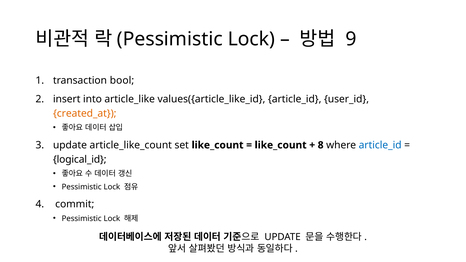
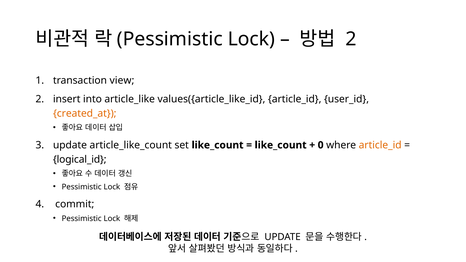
9 at (351, 39): 9 -> 2
bool: bool -> view
8: 8 -> 0
article_id at (380, 145) colour: blue -> orange
